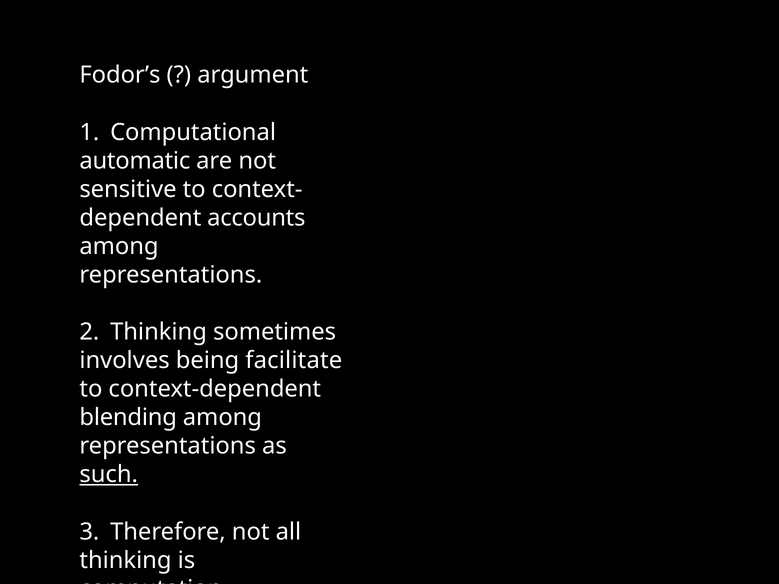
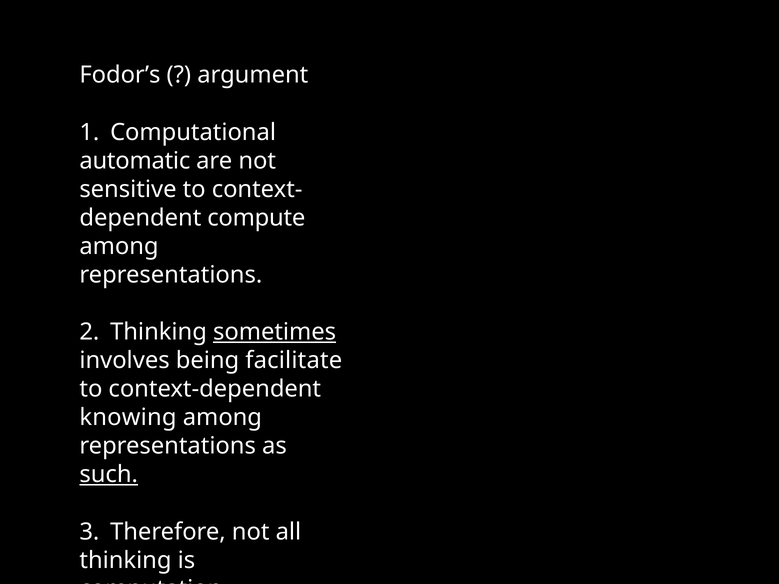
accounts: accounts -> compute
sometimes underline: none -> present
blending: blending -> knowing
